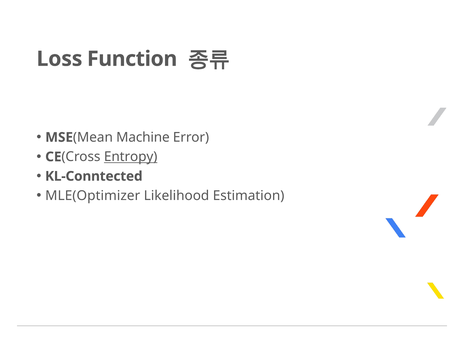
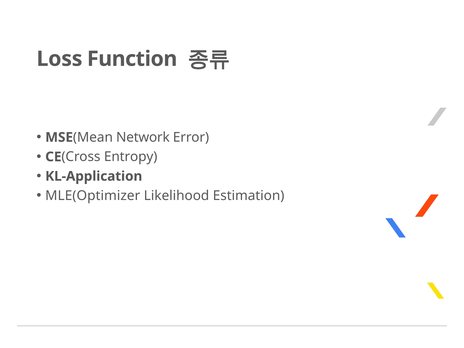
Machine: Machine -> Network
Entropy underline: present -> none
KL-Conntected: KL-Conntected -> KL-Application
